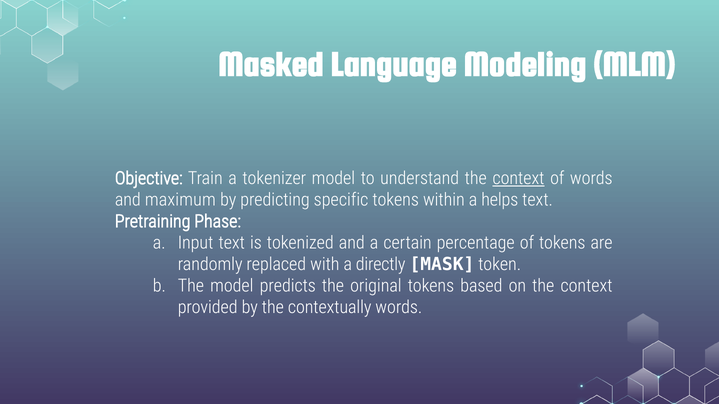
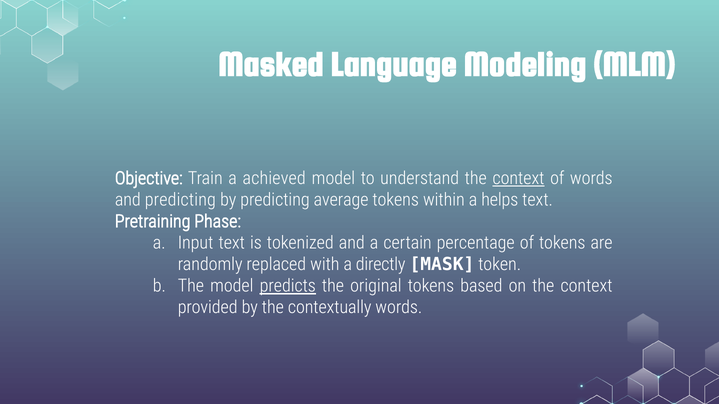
tokenizer: tokenizer -> achieved
and maximum: maximum -> predicting
specific: specific -> average
predicts underline: none -> present
